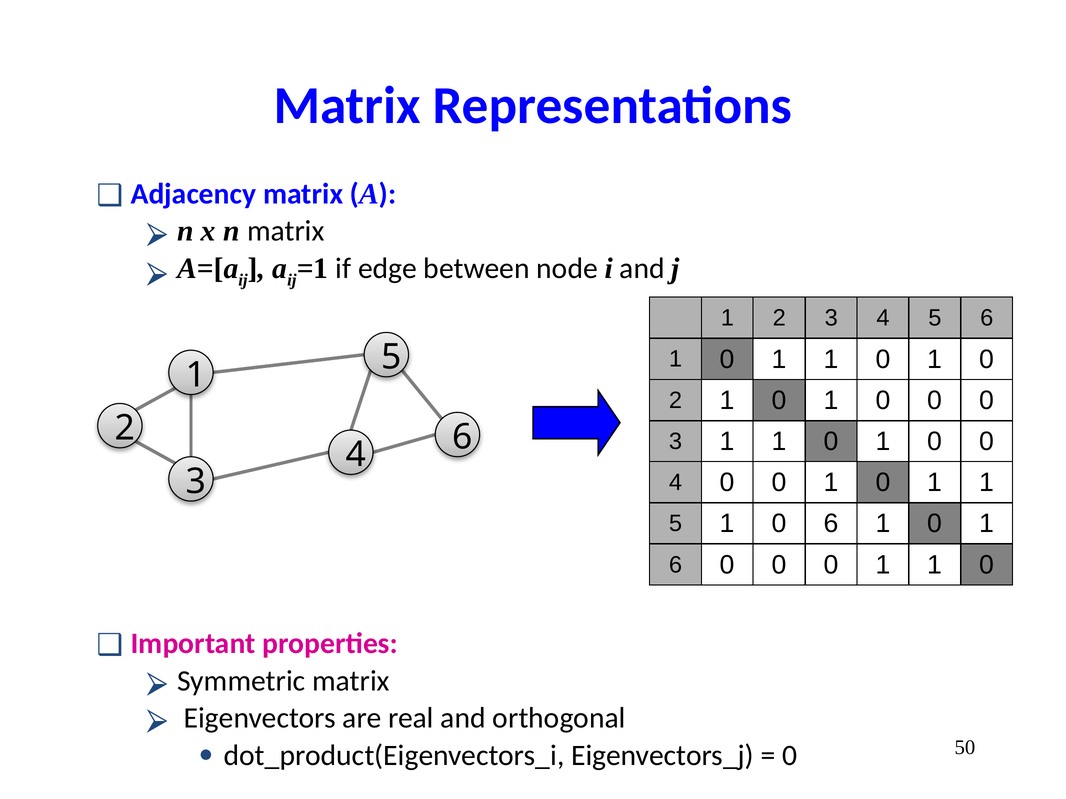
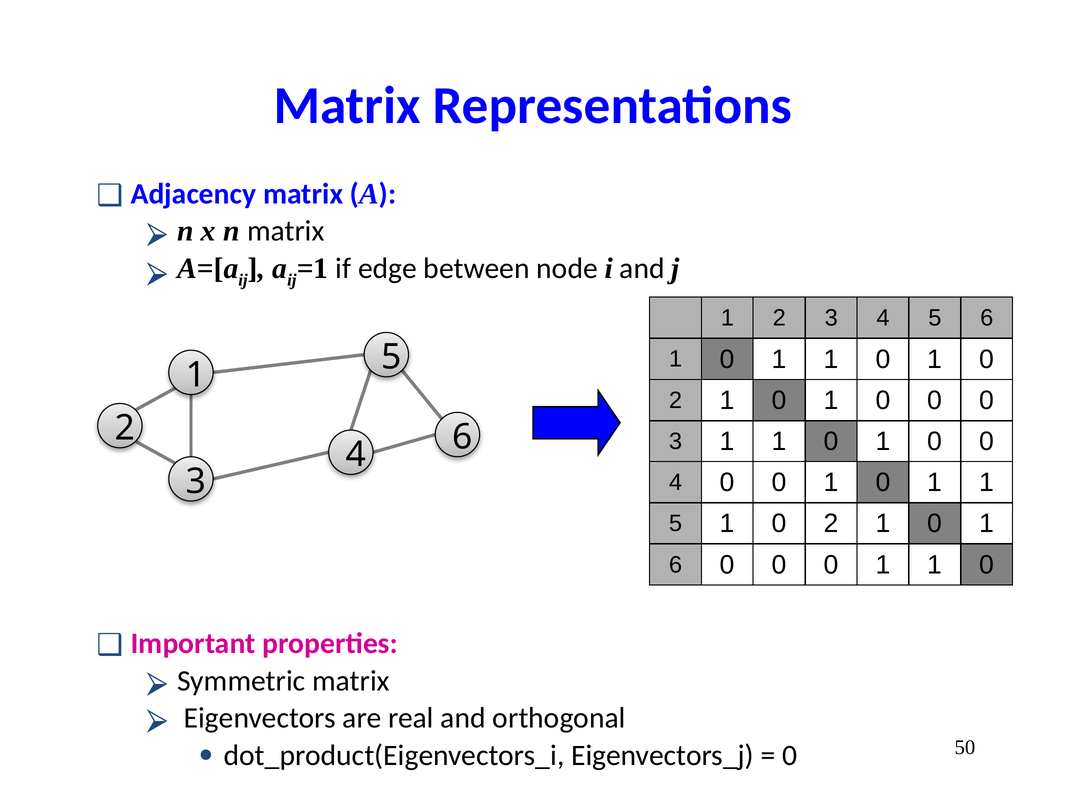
5 1 0 6: 6 -> 2
